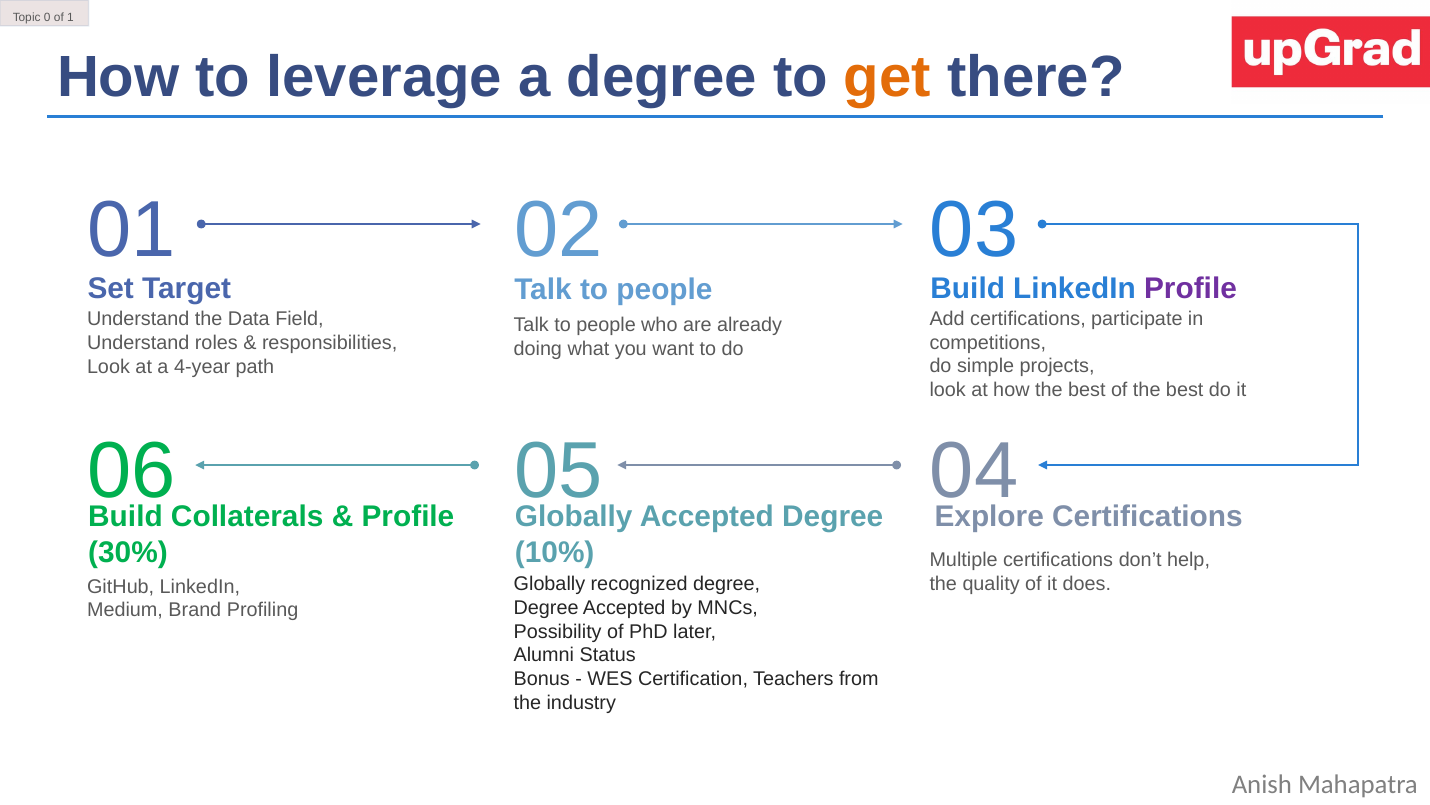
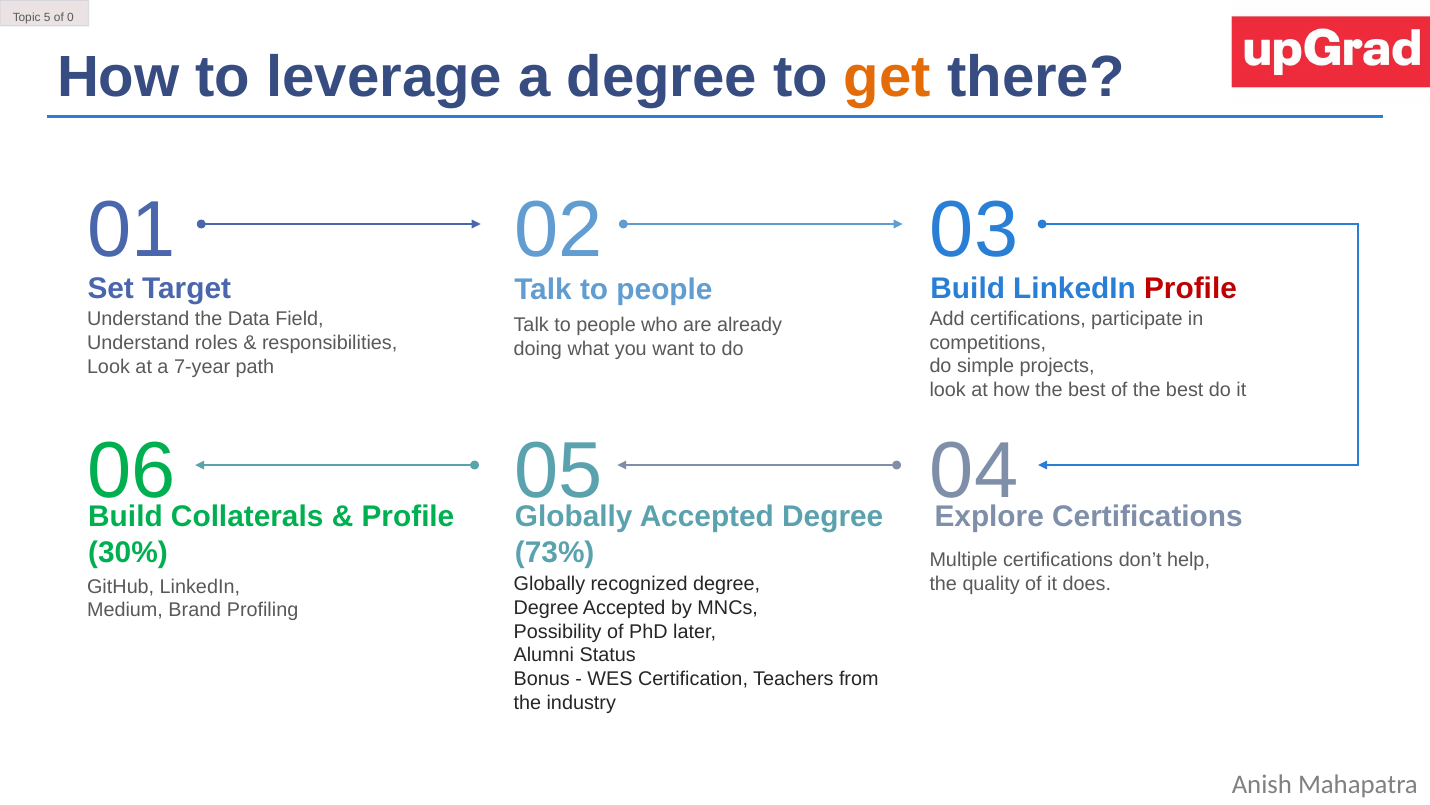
0: 0 -> 5
1: 1 -> 0
Profile at (1190, 288) colour: purple -> red
4-year: 4-year -> 7-year
10%: 10% -> 73%
